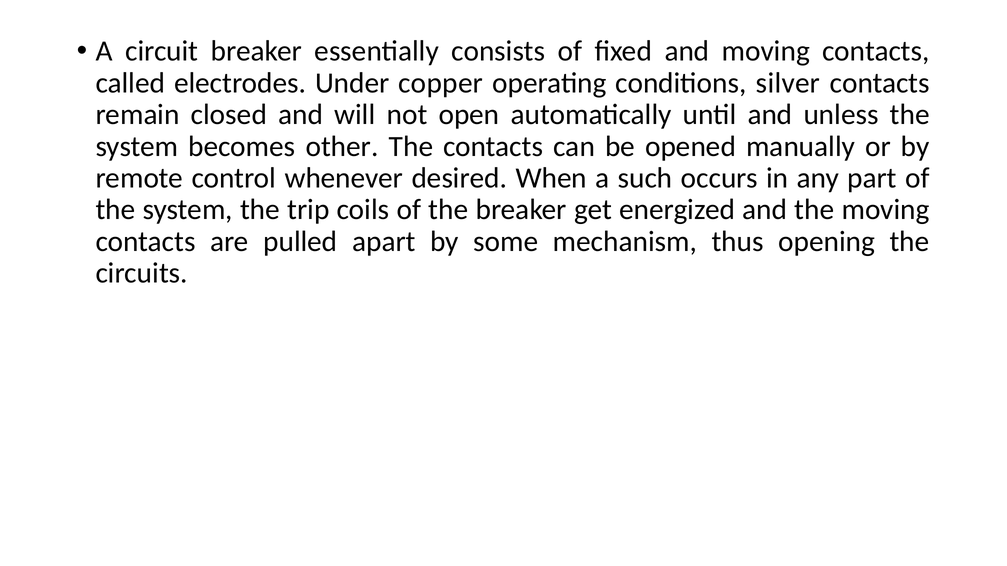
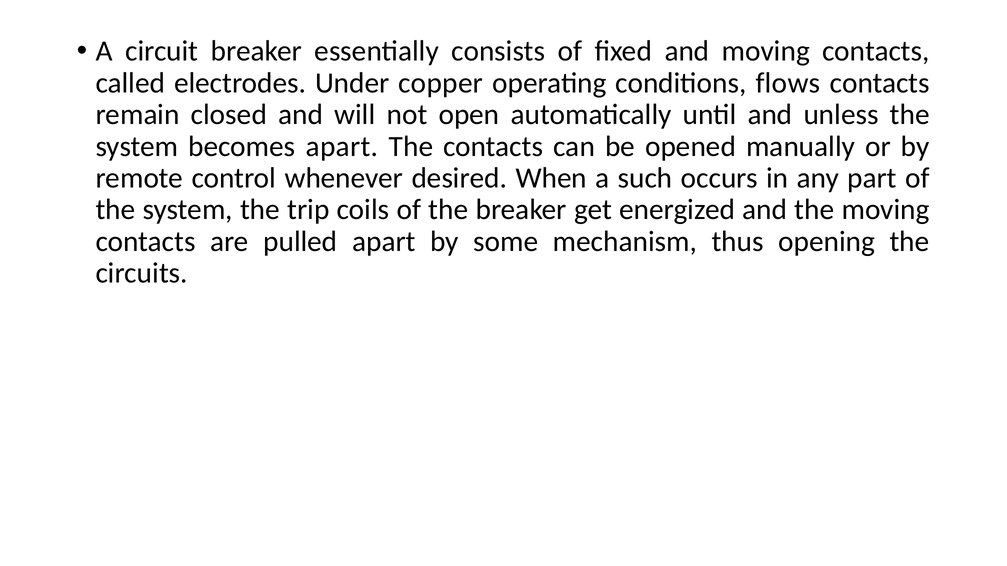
silver: silver -> flows
becomes other: other -> apart
